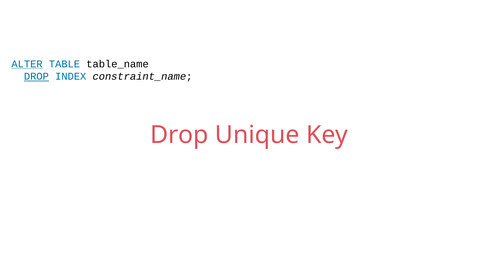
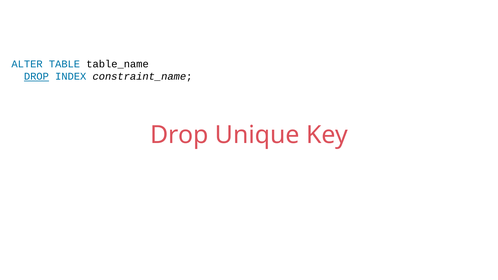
ALTER underline: present -> none
